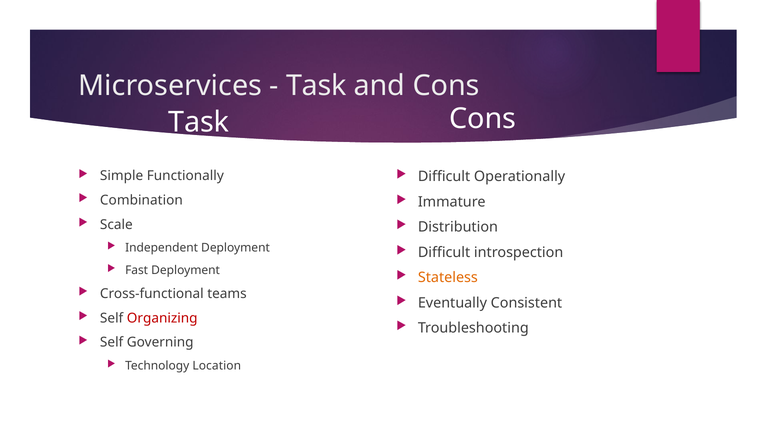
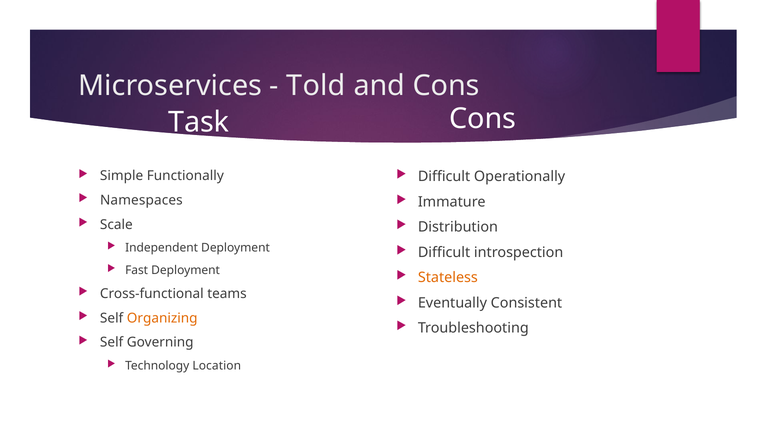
Task at (316, 85): Task -> Told
Combination: Combination -> Namespaces
Organizing colour: red -> orange
